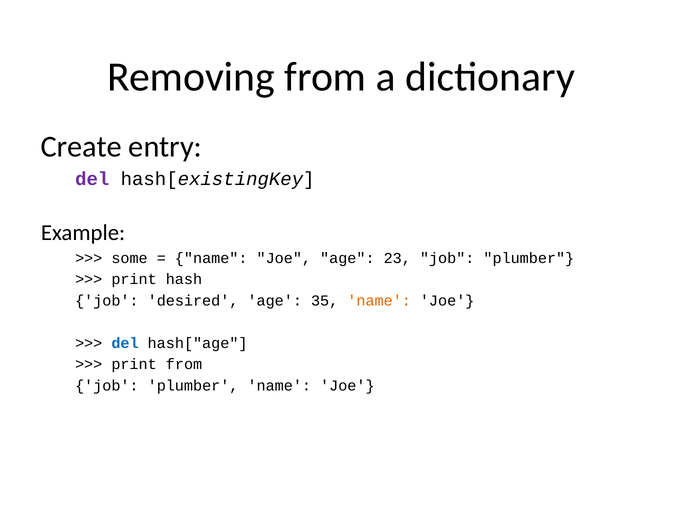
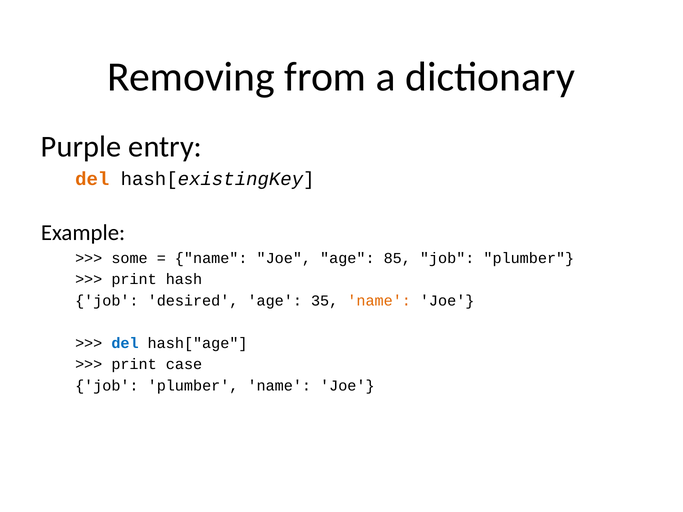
Create: Create -> Purple
del at (92, 179) colour: purple -> orange
23: 23 -> 85
print from: from -> case
